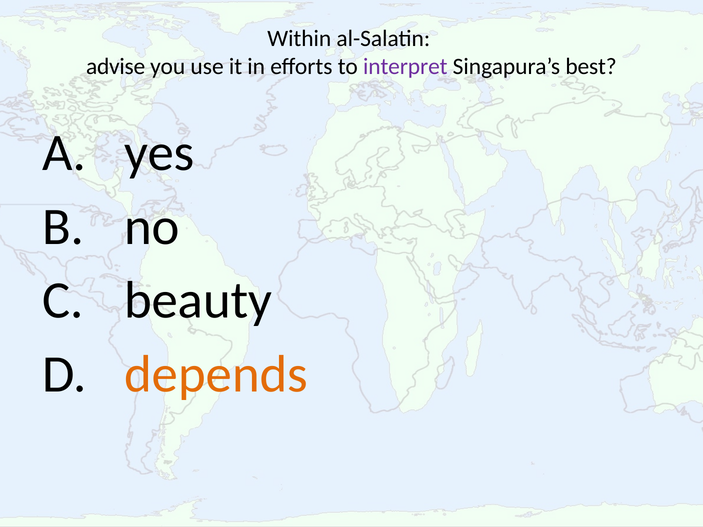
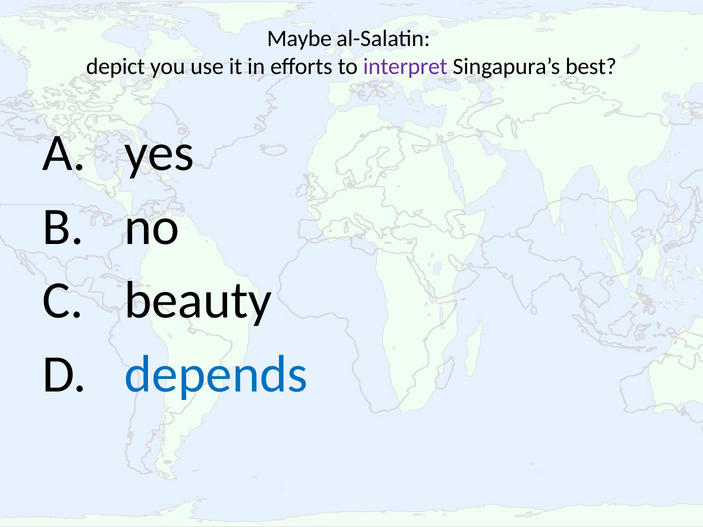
Within: Within -> Maybe
advise: advise -> depict
depends colour: orange -> blue
